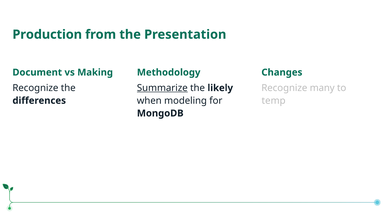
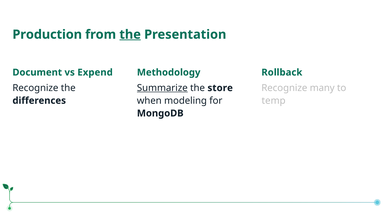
the at (130, 34) underline: none -> present
Making: Making -> Expend
Changes: Changes -> Rollback
likely: likely -> store
